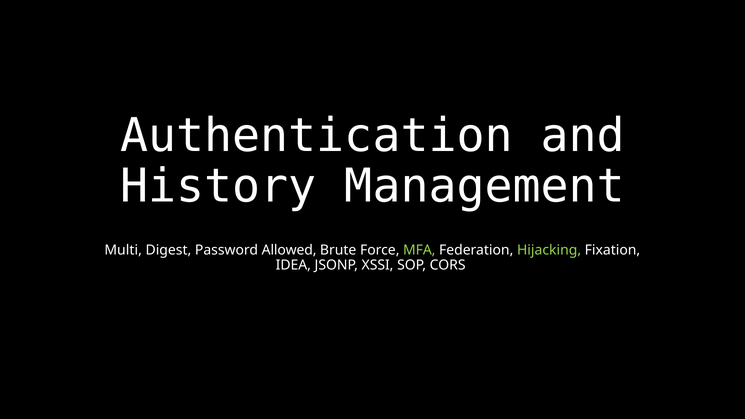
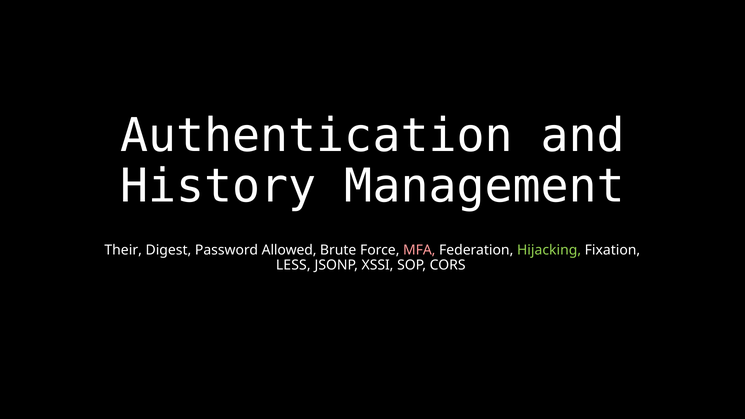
Multi: Multi -> Their
MFA colour: light green -> pink
IDEA: IDEA -> LESS
